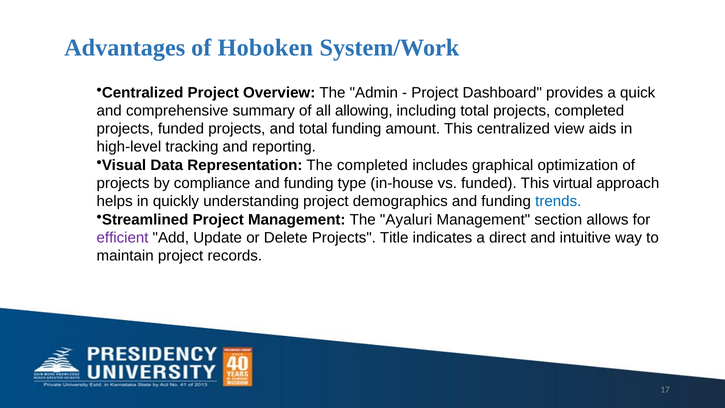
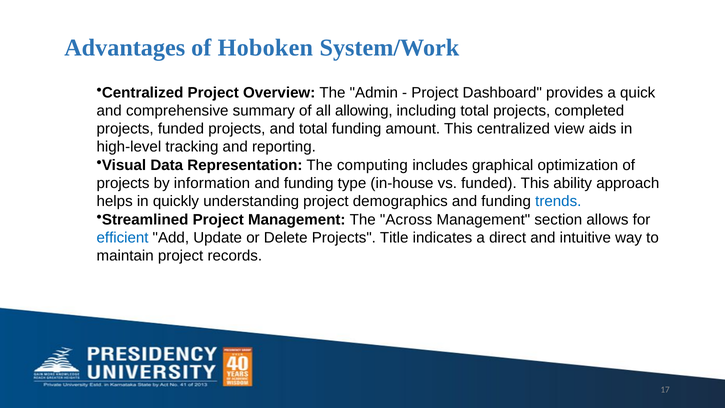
The completed: completed -> computing
compliance: compliance -> information
virtual: virtual -> ability
Ayaluri: Ayaluri -> Across
efficient colour: purple -> blue
